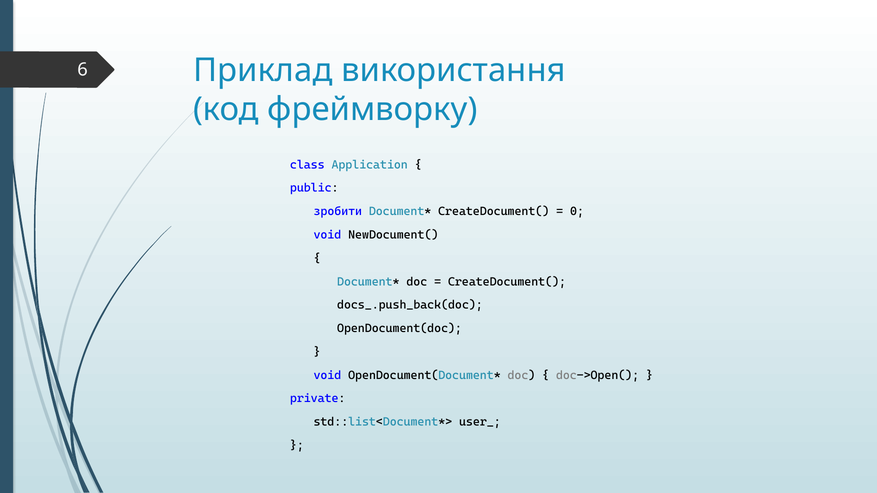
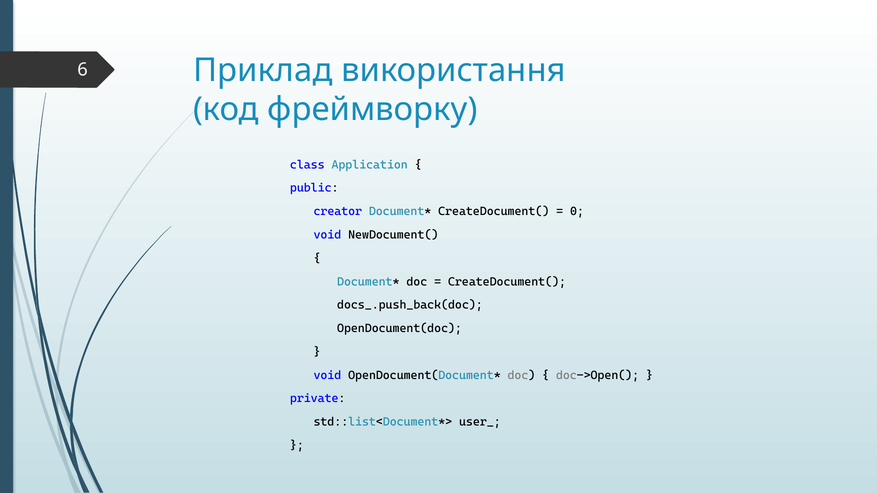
зробити: зробити -> creator
